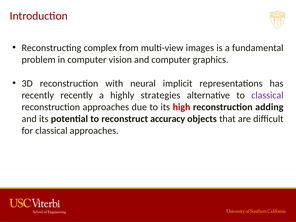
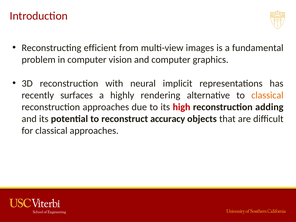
complex: complex -> efficient
recently recently: recently -> surfaces
strategies: strategies -> rendering
classical at (267, 95) colour: purple -> orange
